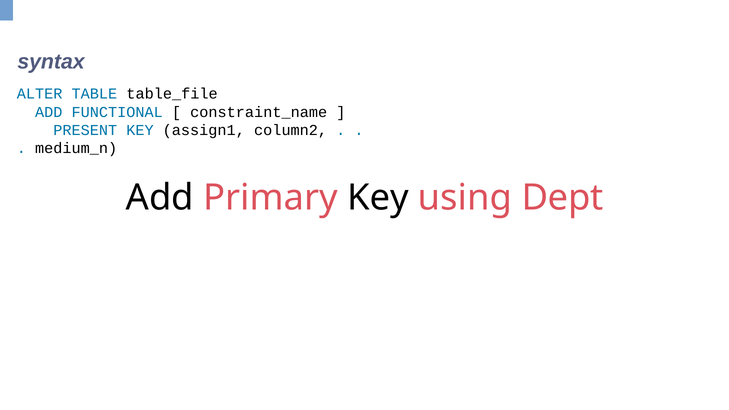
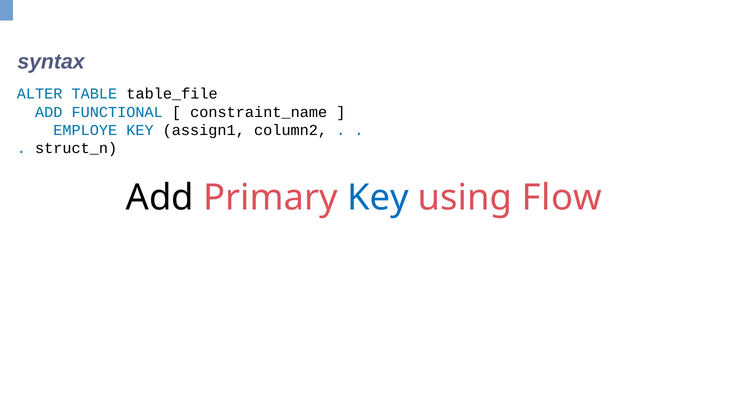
PRESENT: PRESENT -> EMPLOYE
medium_n: medium_n -> struct_n
Key at (378, 198) colour: black -> blue
Dept: Dept -> Flow
